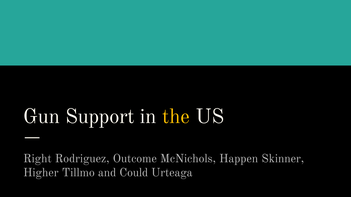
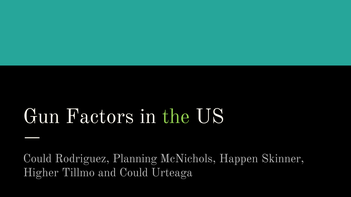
Support: Support -> Factors
the colour: yellow -> light green
Right at (37, 159): Right -> Could
Outcome: Outcome -> Planning
